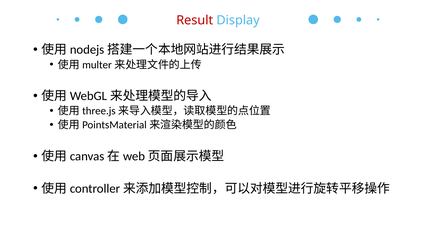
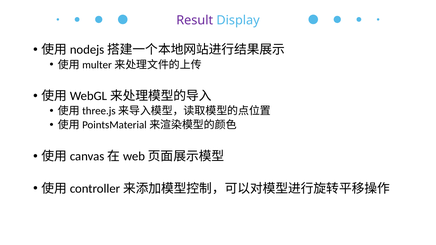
Result colour: red -> purple
